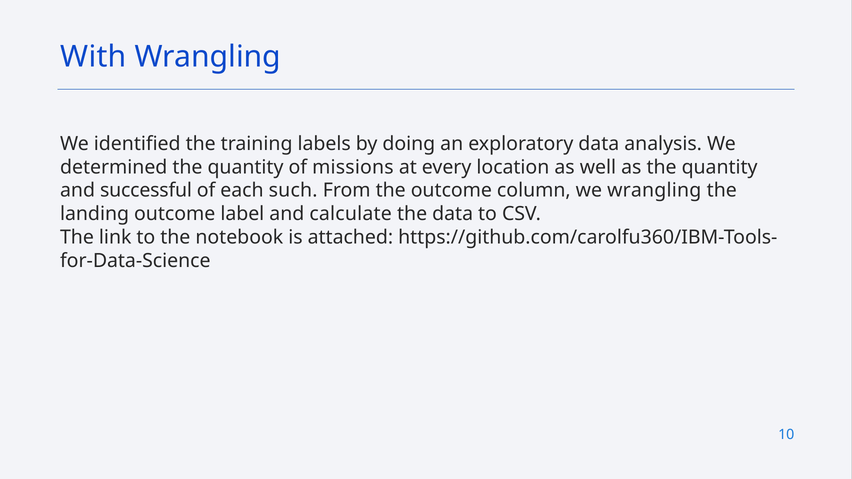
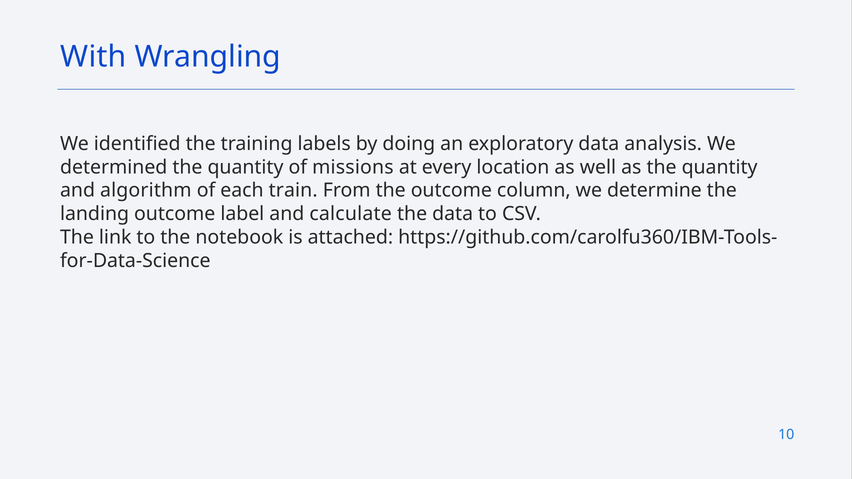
successful: successful -> algorithm
such: such -> train
we wrangling: wrangling -> determine
